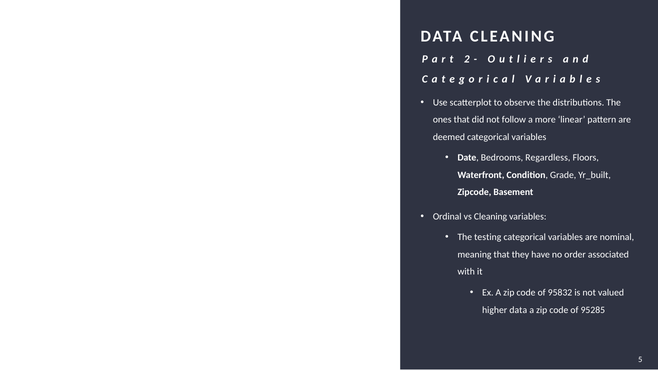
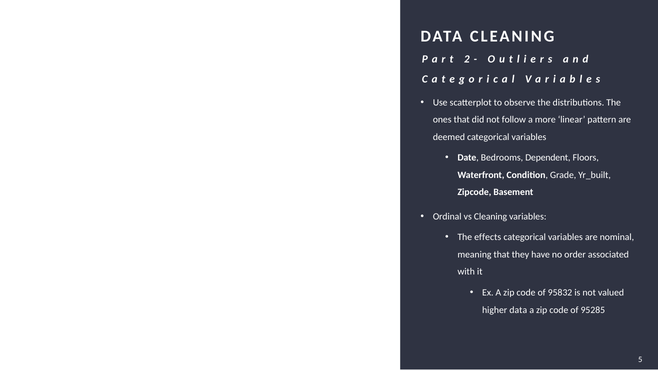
Regardless: Regardless -> Dependent
testing: testing -> effects
